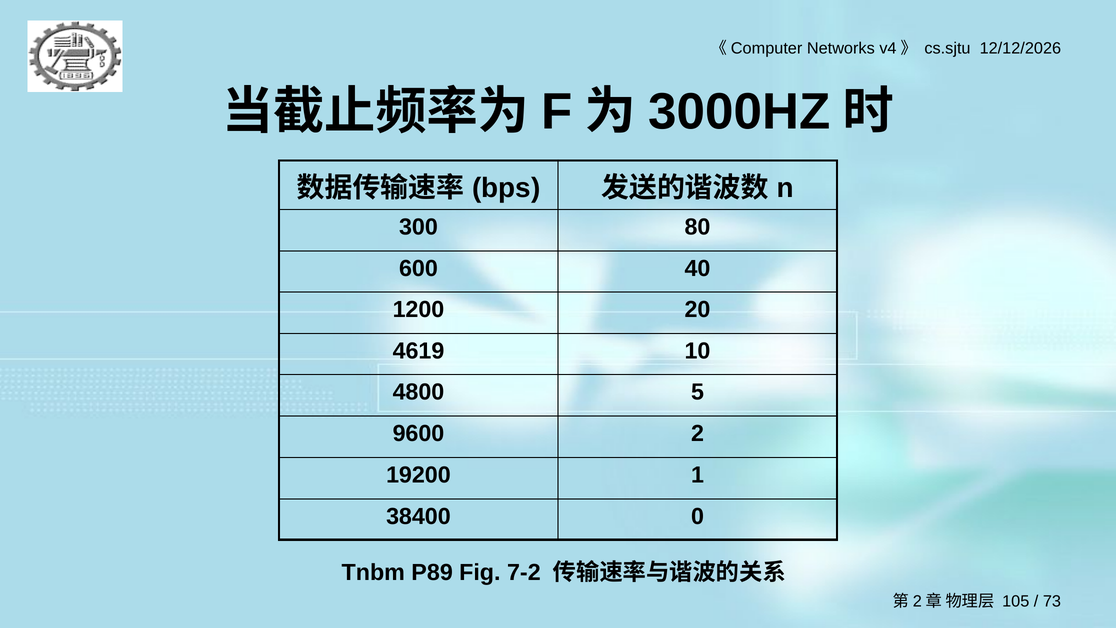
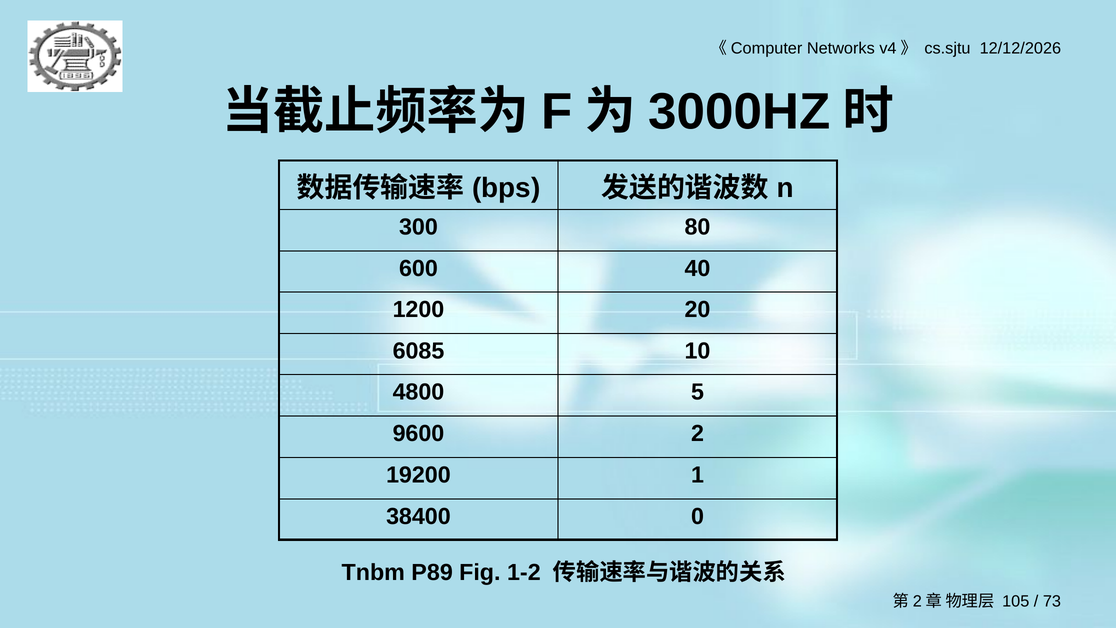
4619: 4619 -> 6085
7-2: 7-2 -> 1-2
